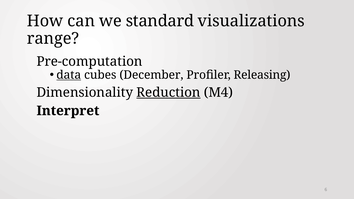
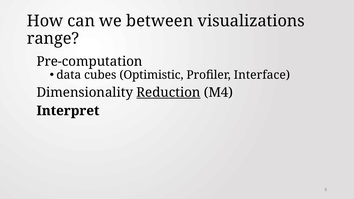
standard: standard -> between
data underline: present -> none
December: December -> Optimistic
Releasing: Releasing -> Interface
